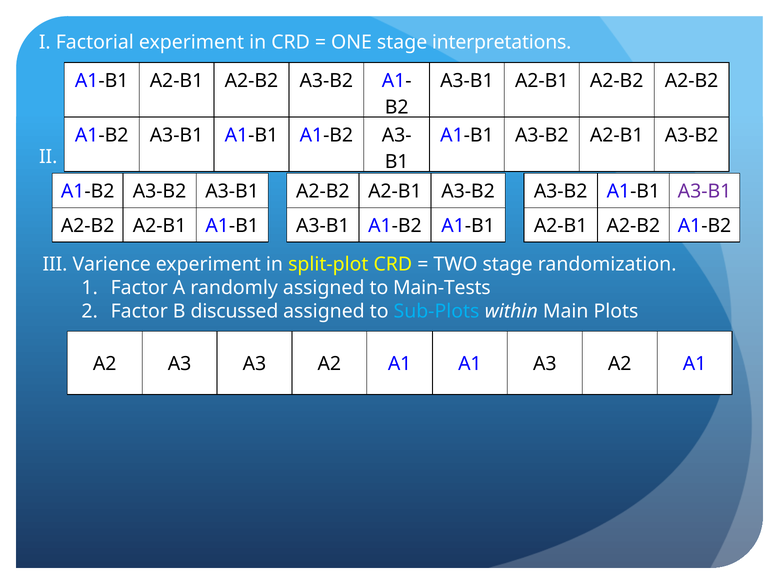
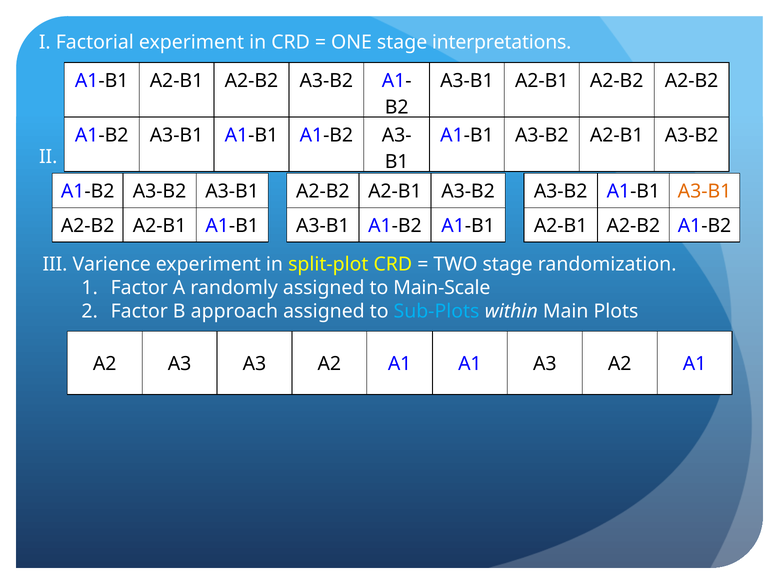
A3-B1 at (705, 192) colour: purple -> orange
Main-Tests: Main-Tests -> Main-Scale
discussed: discussed -> approach
